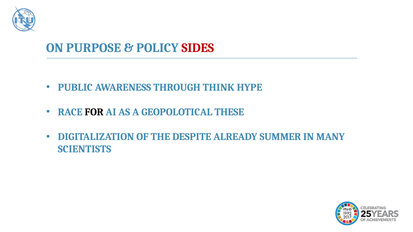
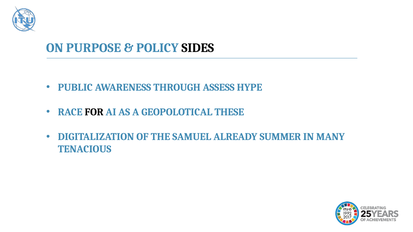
SIDES colour: red -> black
THINK: THINK -> ASSESS
DESPITE: DESPITE -> SAMUEL
SCIENTISTS: SCIENTISTS -> TENACIOUS
